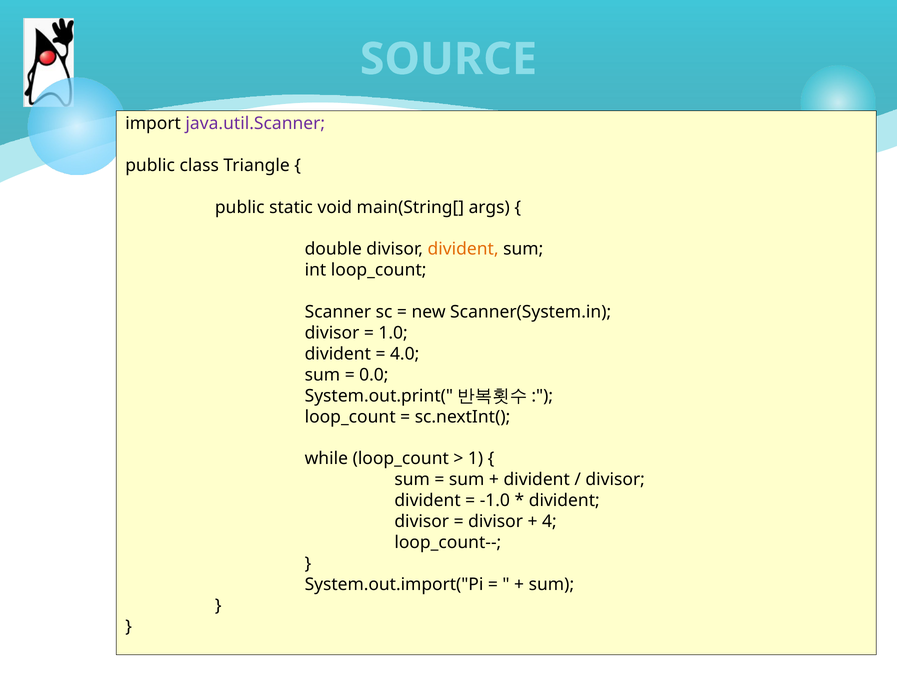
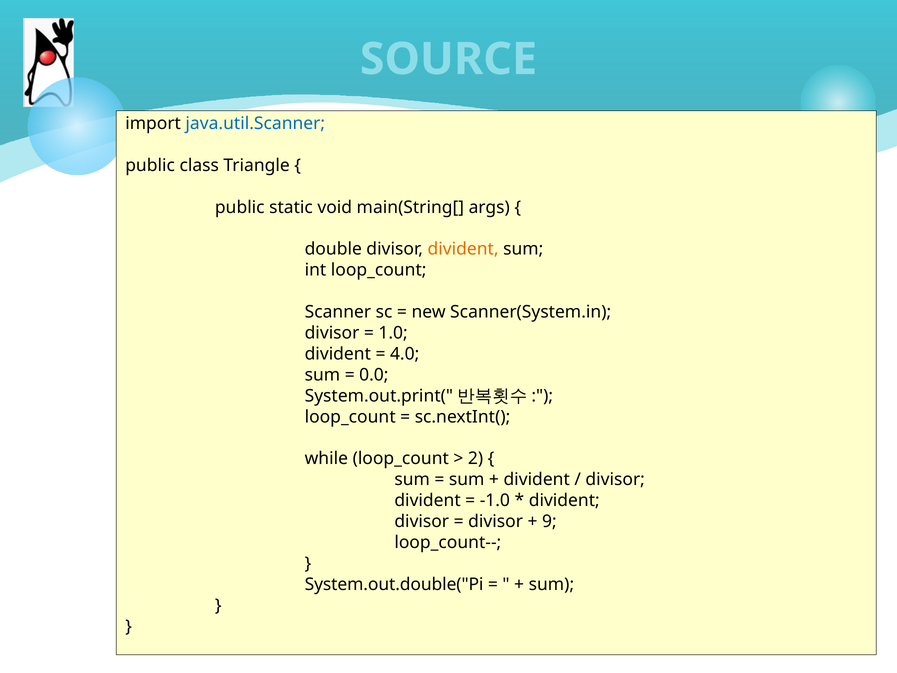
java.util.Scanner colour: purple -> blue
1: 1 -> 2
4: 4 -> 9
System.out.import("Pi: System.out.import("Pi -> System.out.double("Pi
